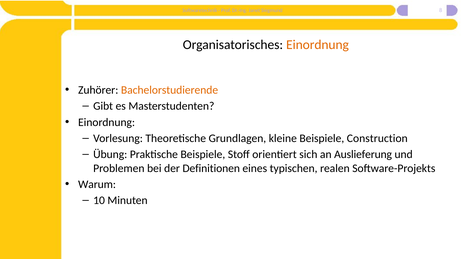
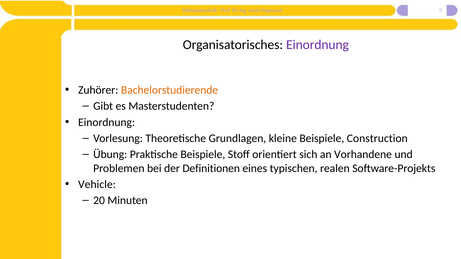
Einordnung at (317, 45) colour: orange -> purple
Auslieferung: Auslieferung -> Vorhandene
Warum: Warum -> Vehicle
10: 10 -> 20
